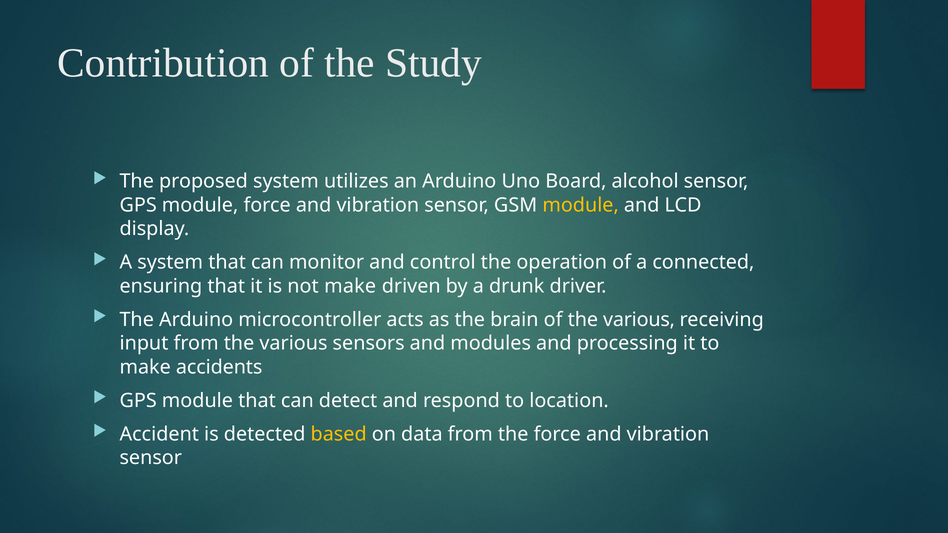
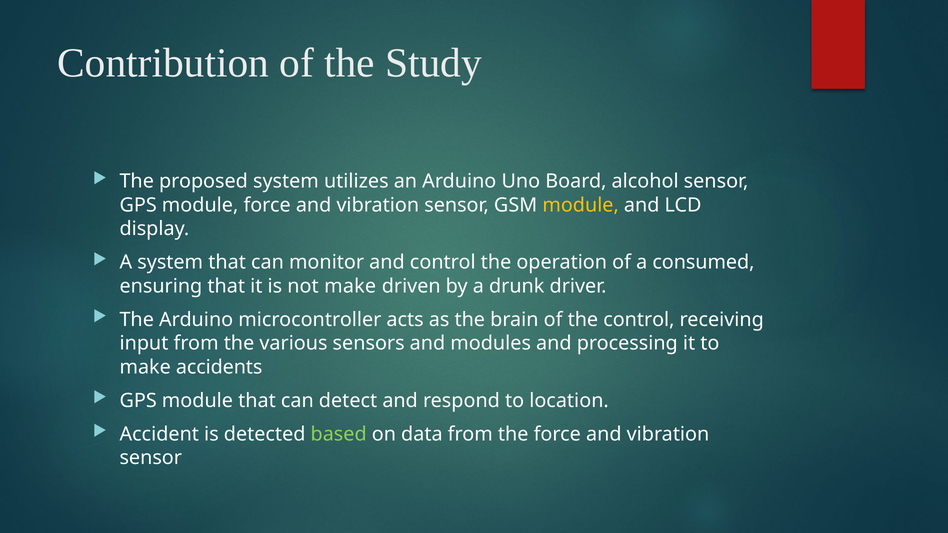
connected: connected -> consumed
of the various: various -> control
based colour: yellow -> light green
